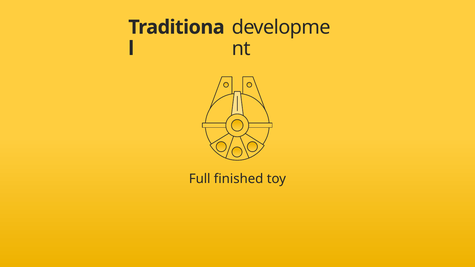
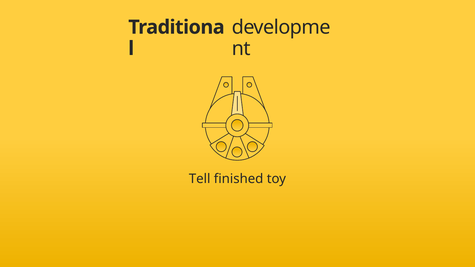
Full: Full -> Tell
